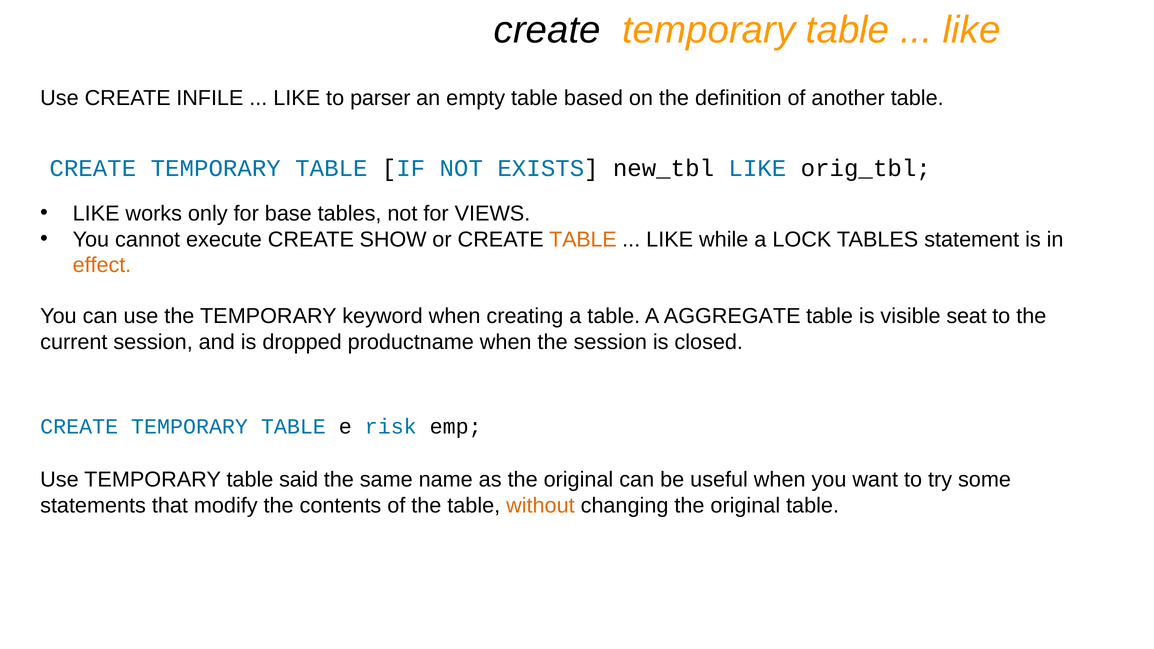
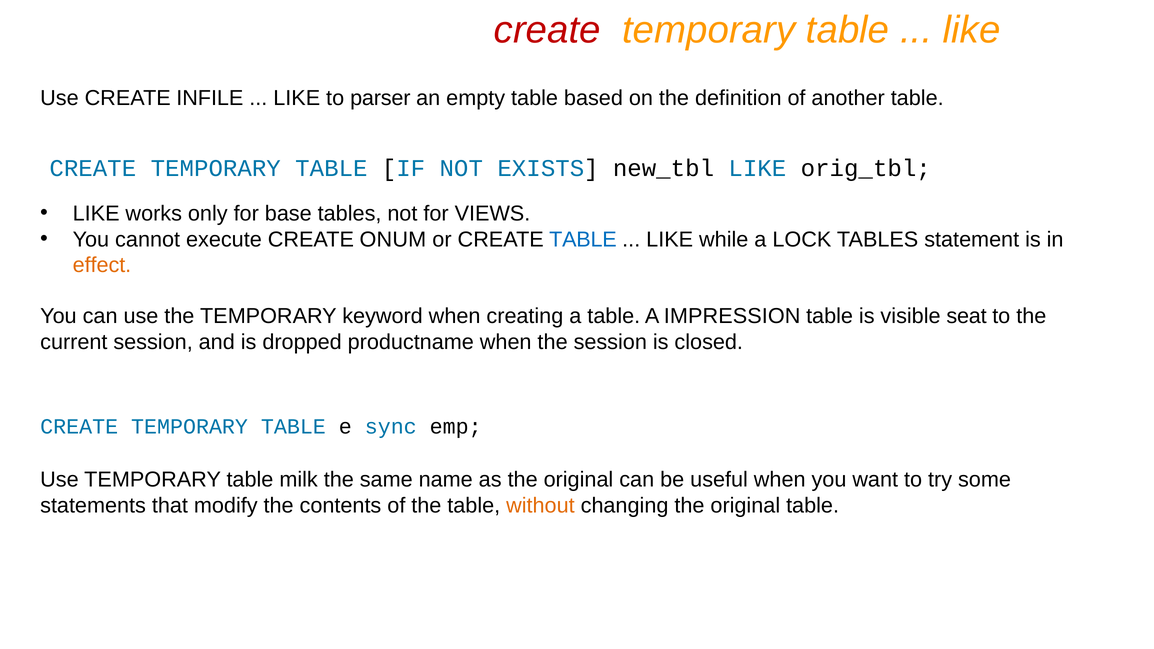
create at (547, 30) colour: black -> red
SHOW: SHOW -> ONUM
TABLE at (583, 239) colour: orange -> blue
AGGREGATE: AGGREGATE -> IMPRESSION
risk: risk -> sync
said: said -> milk
